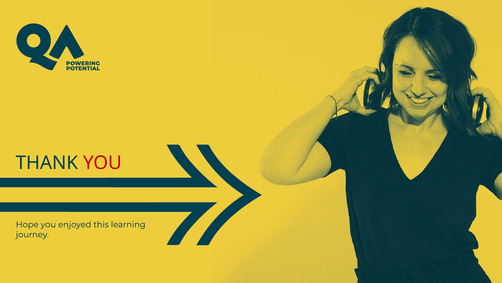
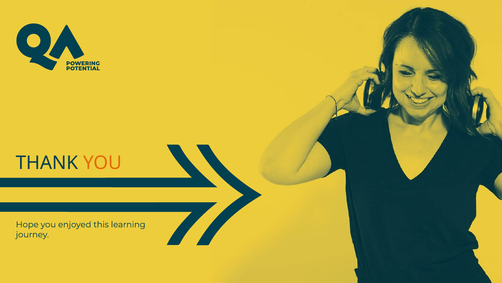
YOU at (103, 163) colour: red -> orange
